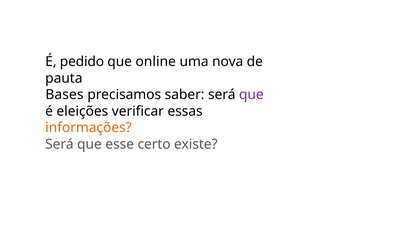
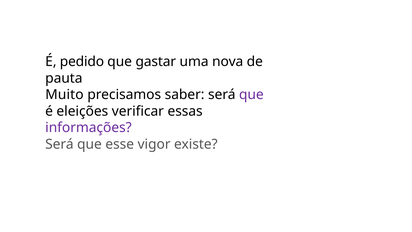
online: online -> gastar
Bases: Bases -> Muito
informações colour: orange -> purple
certo: certo -> vigor
